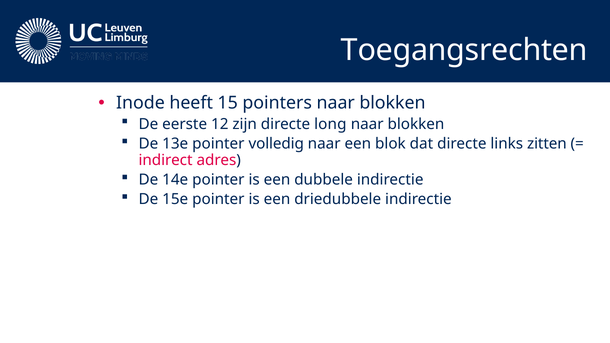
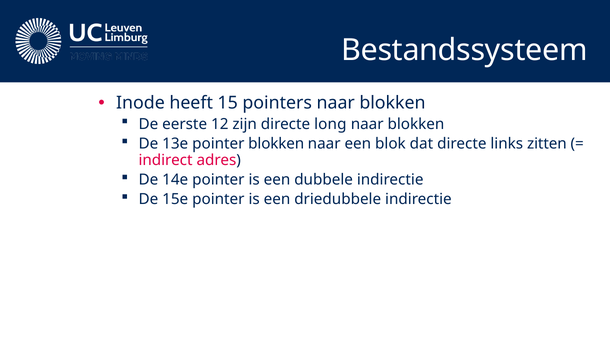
Toegangsrechten: Toegangsrechten -> Bestandssysteem
pointer volledig: volledig -> blokken
